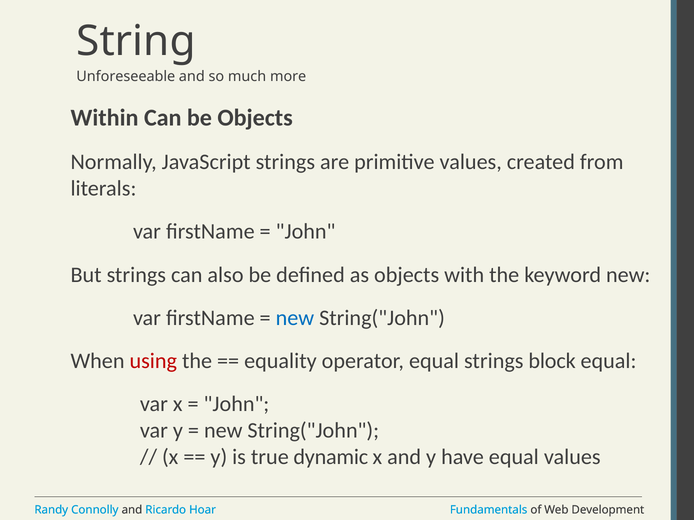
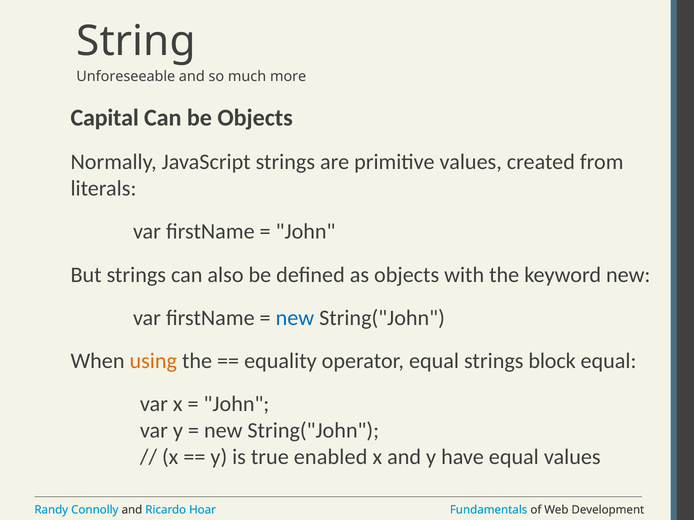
Within: Within -> Capital
using colour: red -> orange
dynamic: dynamic -> enabled
